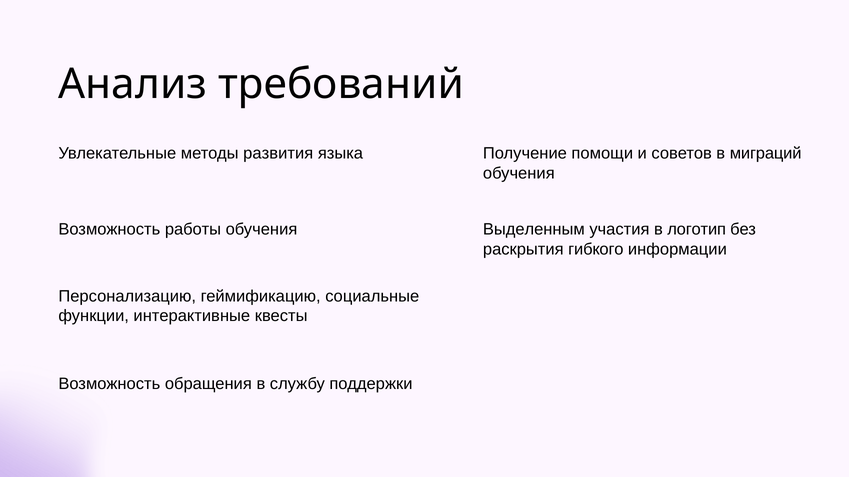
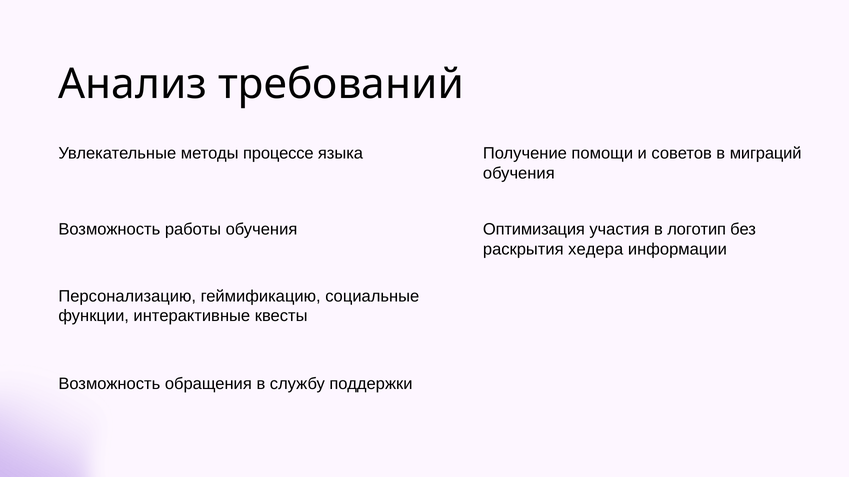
развития: развития -> процессе
Выделенным: Выделенным -> Оптимизация
гибкого: гибкого -> хедера
